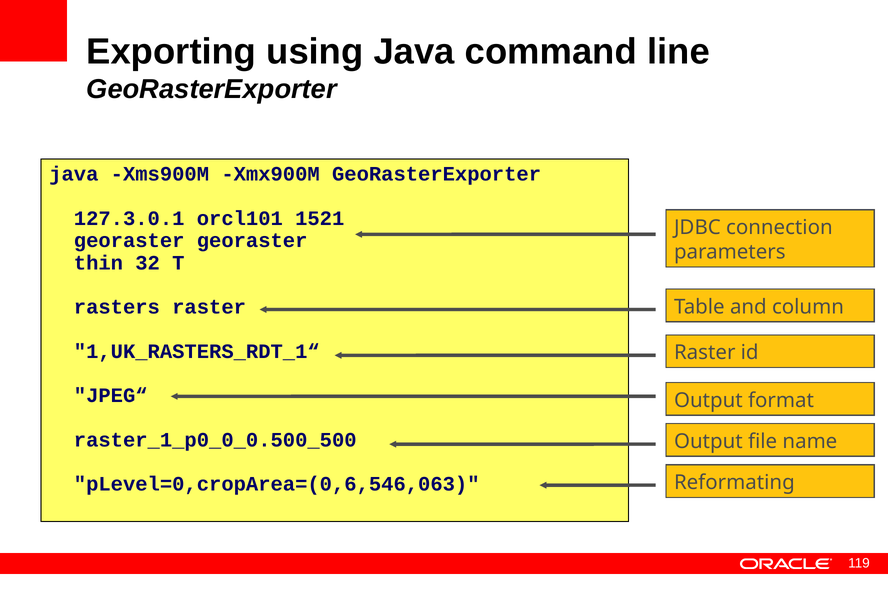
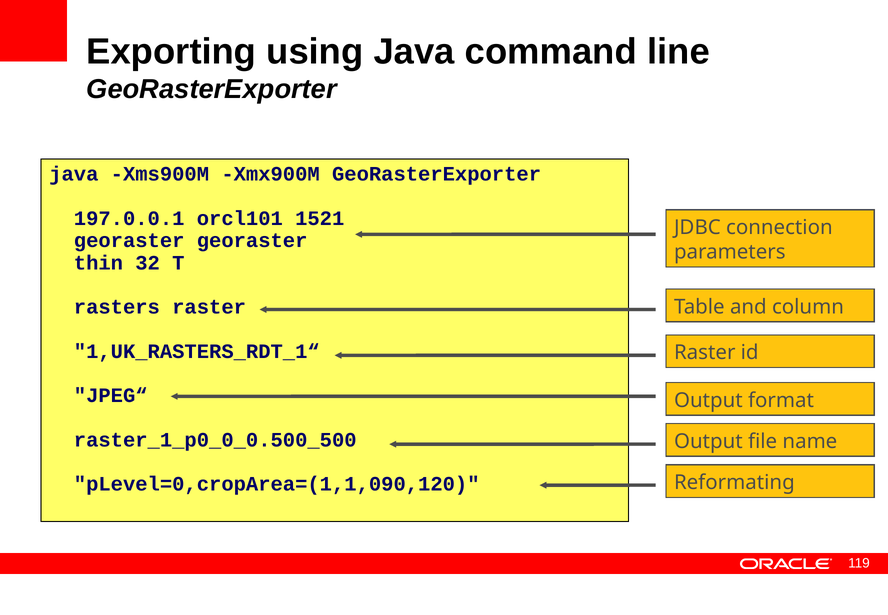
127.3.0.1: 127.3.0.1 -> 197.0.0.1
pLevel=0,cropArea=(0,6,546,063: pLevel=0,cropArea=(0,6,546,063 -> pLevel=0,cropArea=(1,1,090,120
